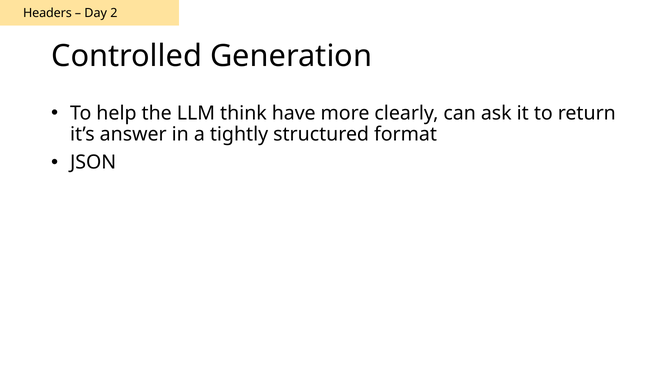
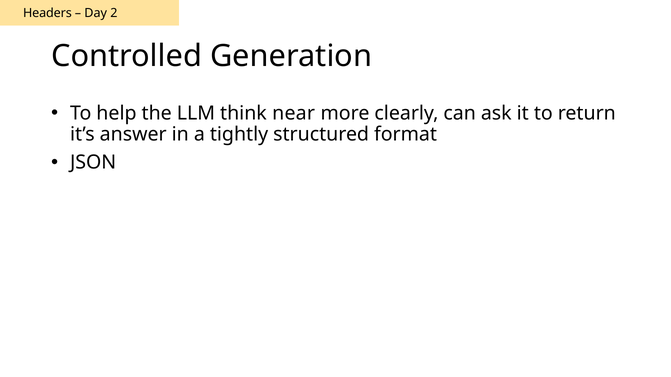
have: have -> near
